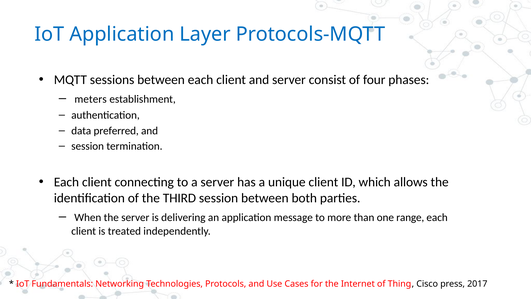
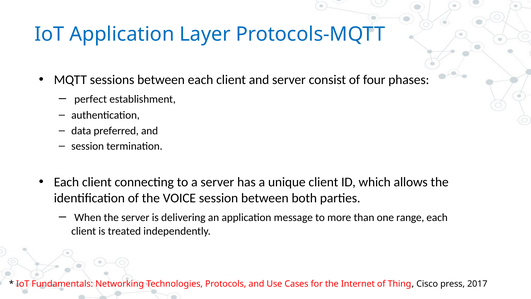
meters: meters -> perfect
THIRD: THIRD -> VOICE
